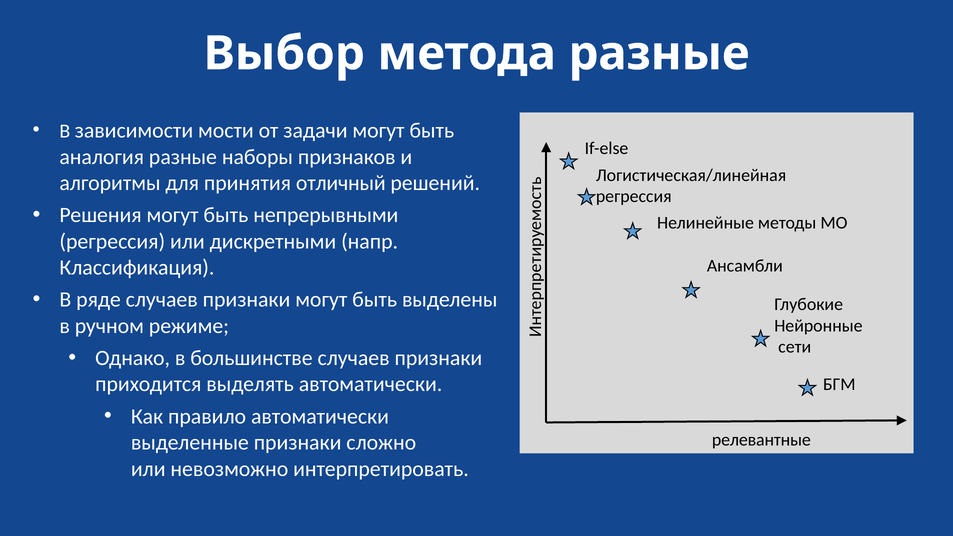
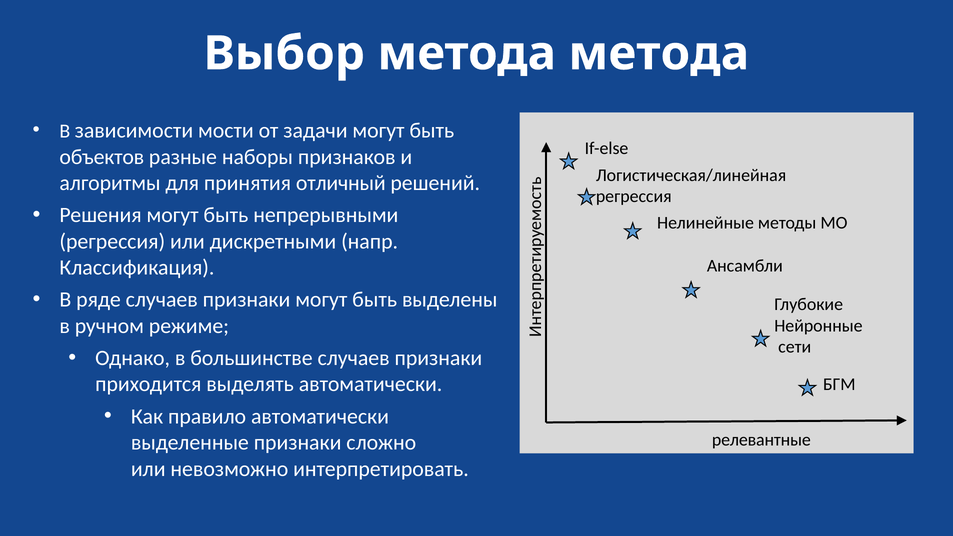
метода разные: разные -> метода
аналогия: аналогия -> объектов
